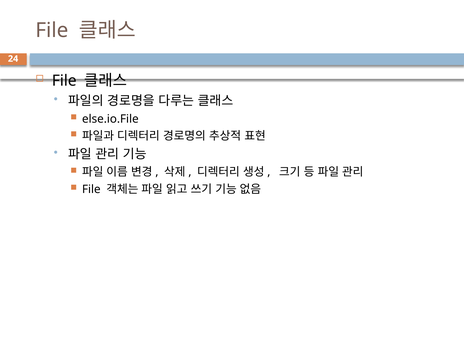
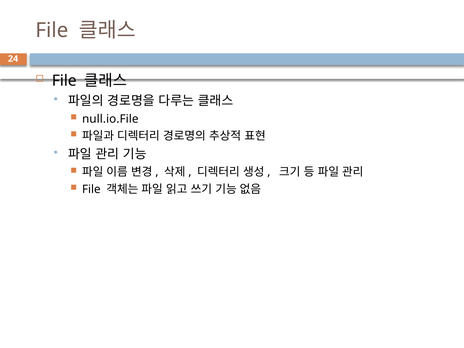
else.io.File: else.io.File -> null.io.File
